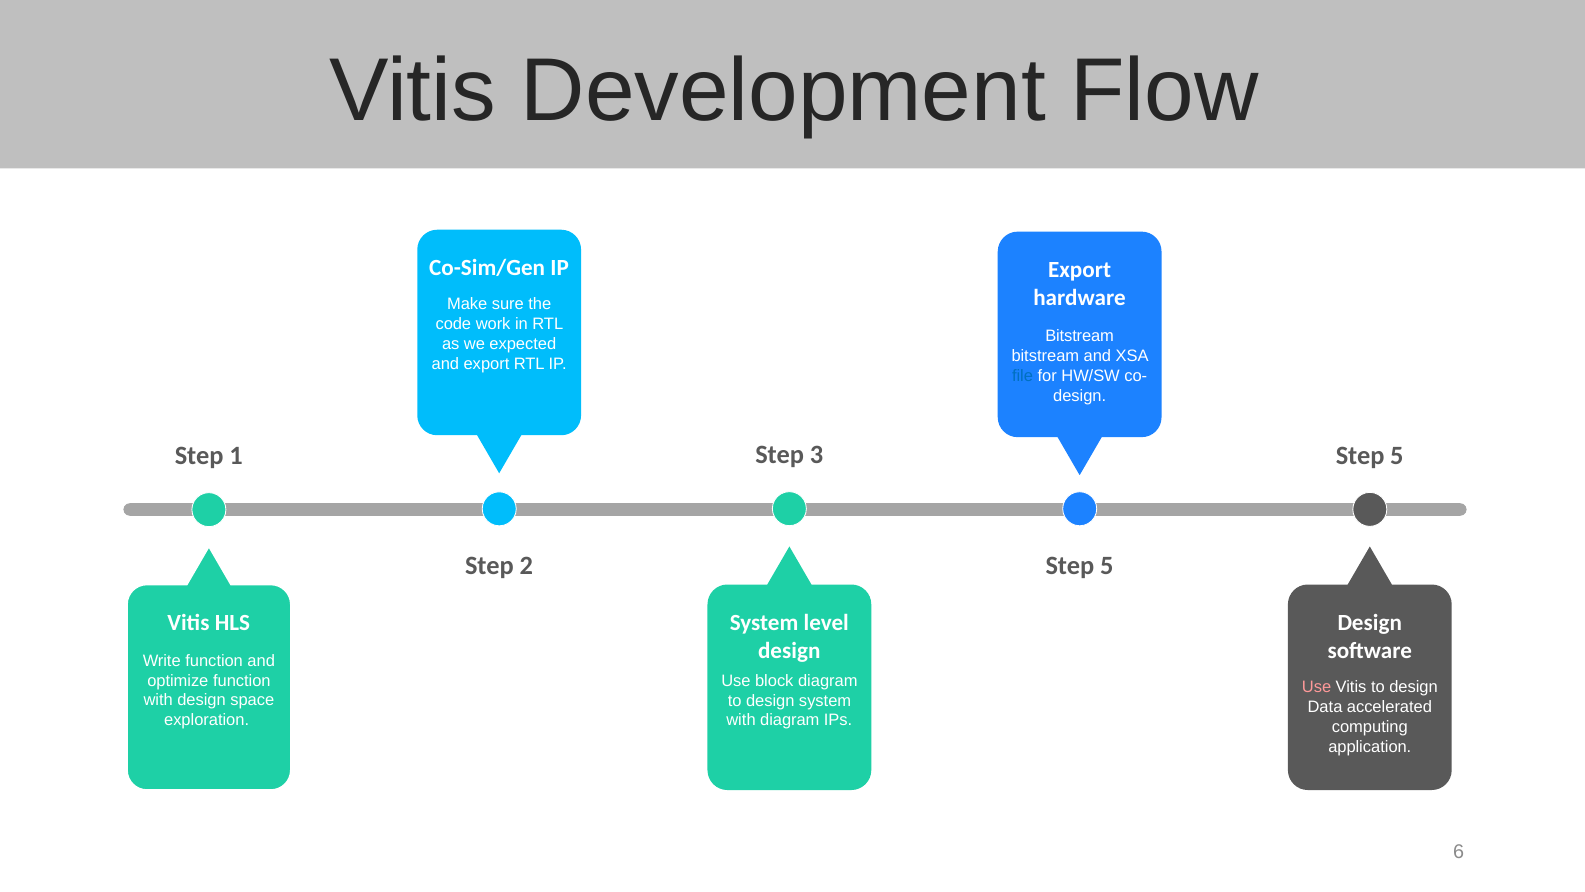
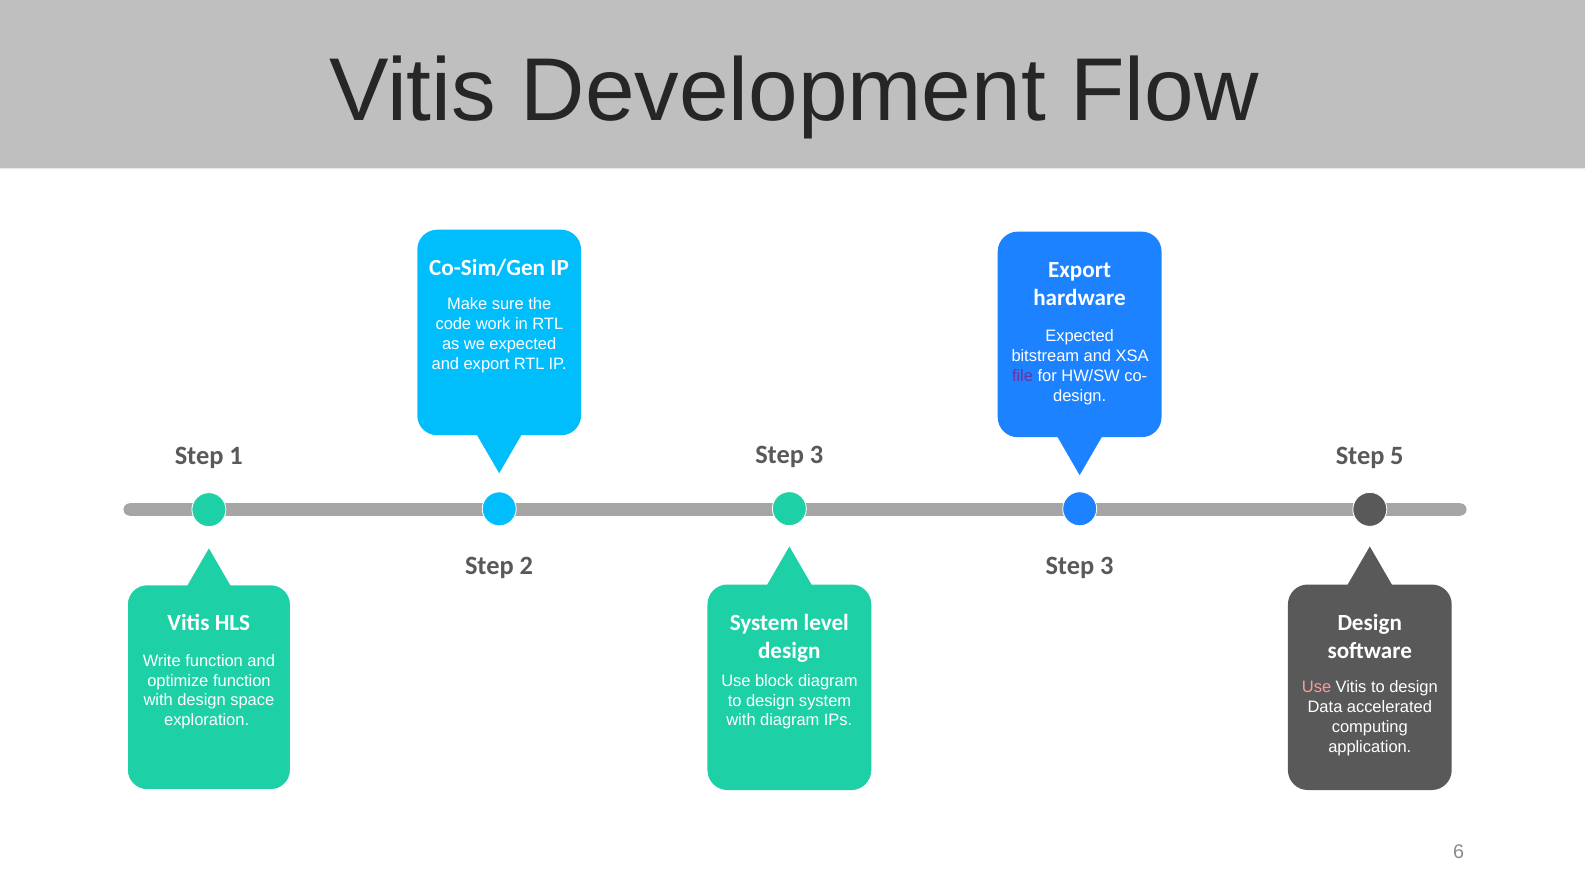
Bitstream at (1080, 336): Bitstream -> Expected
file colour: blue -> purple
5 at (1107, 566): 5 -> 3
